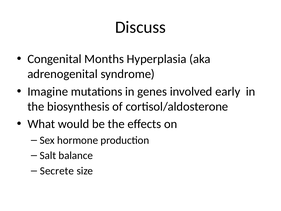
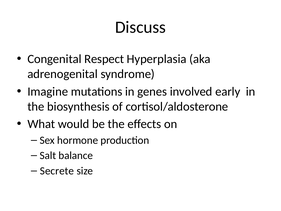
Months: Months -> Respect
